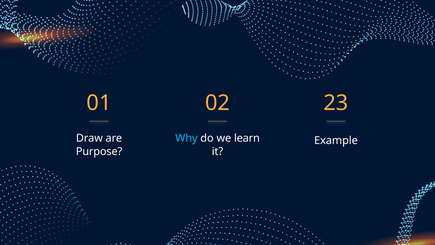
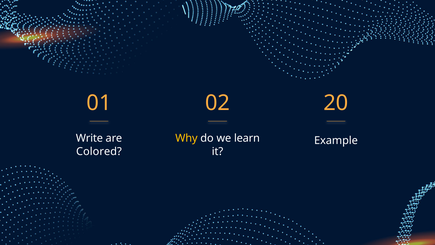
23: 23 -> 20
Draw: Draw -> Write
Why colour: light blue -> yellow
Purpose: Purpose -> Colored
